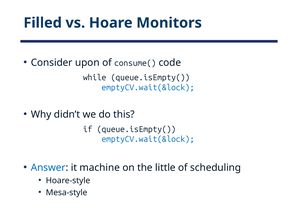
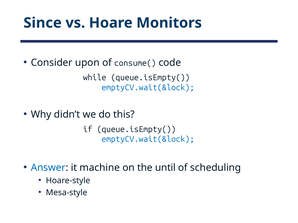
Filled: Filled -> Since
little: little -> until
